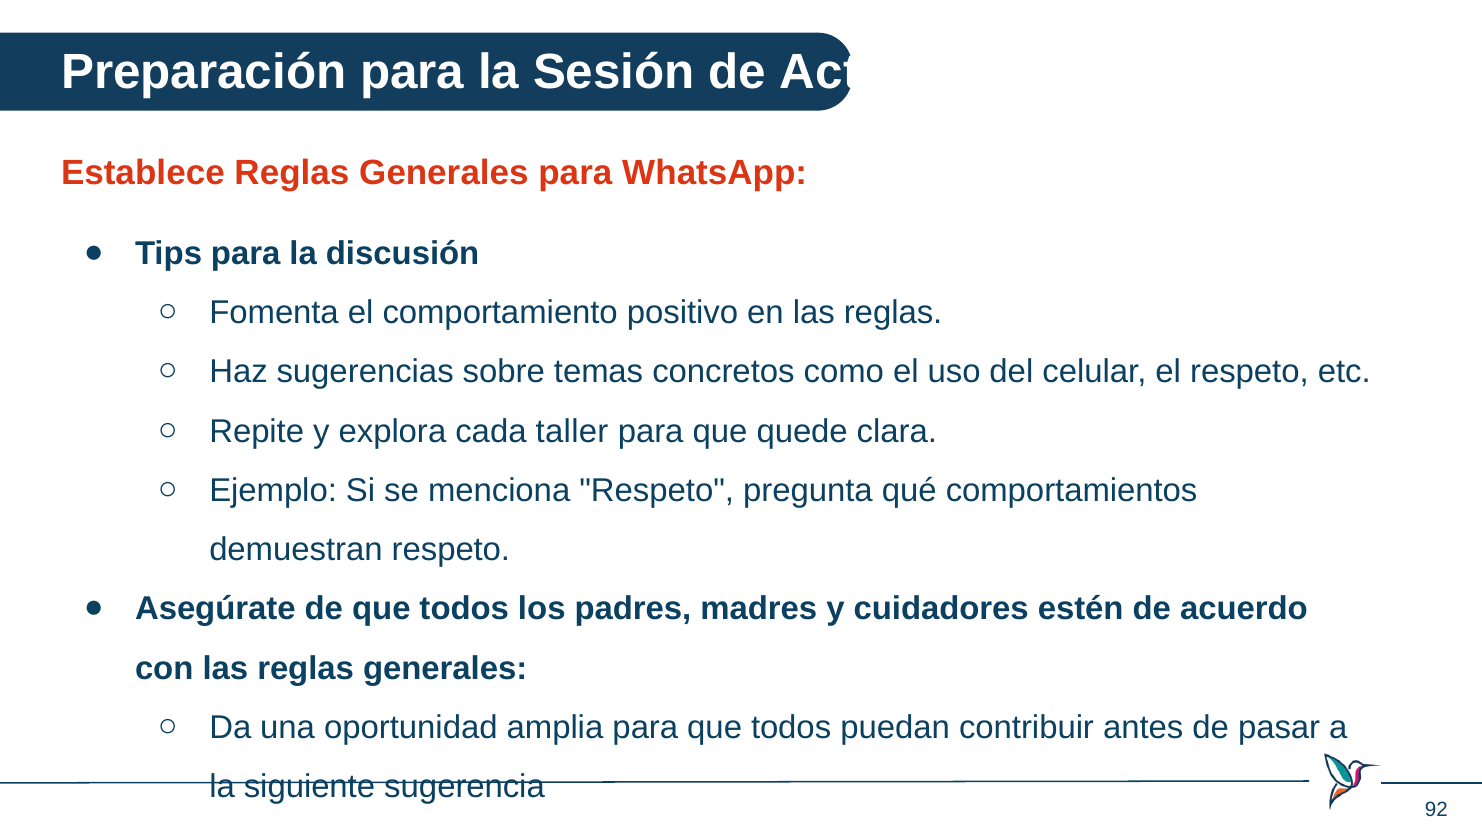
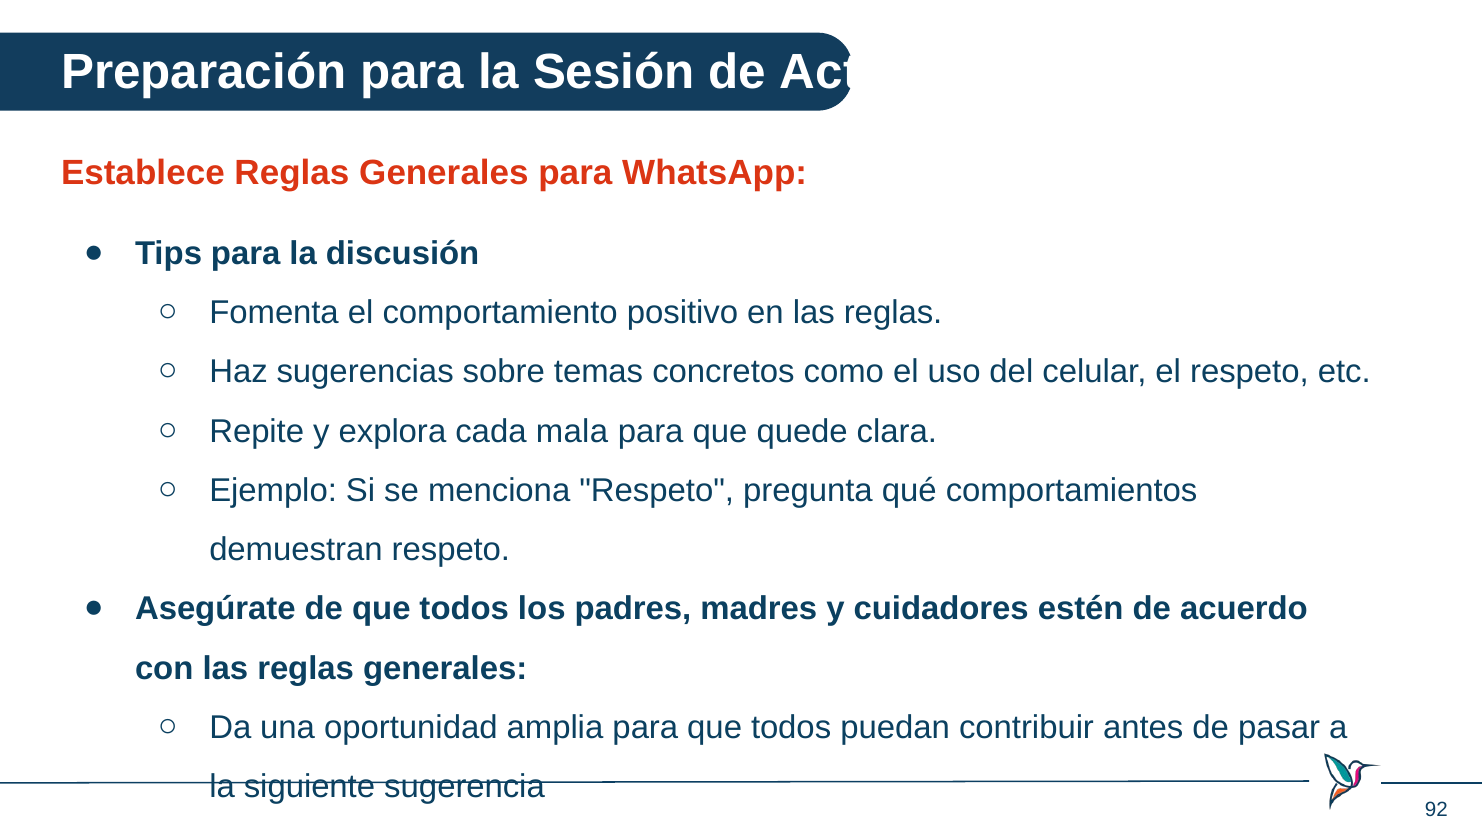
taller: taller -> mala
